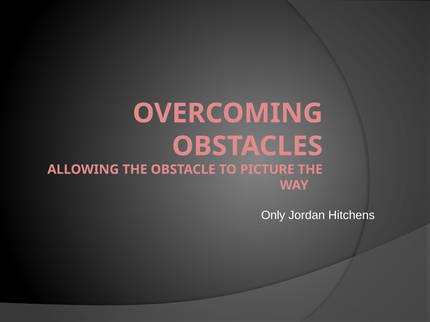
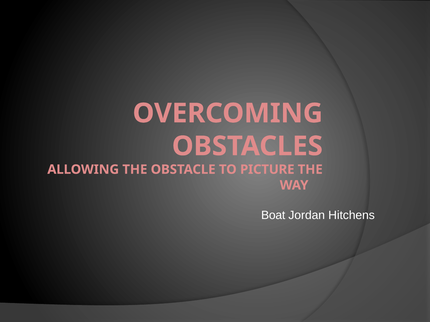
Only: Only -> Boat
